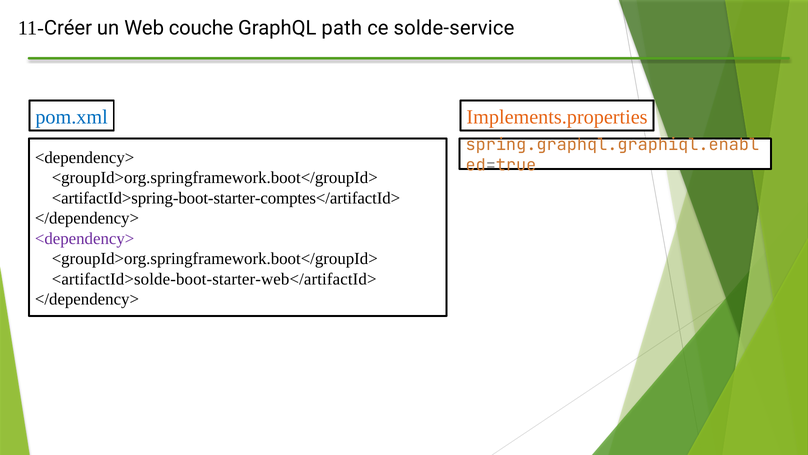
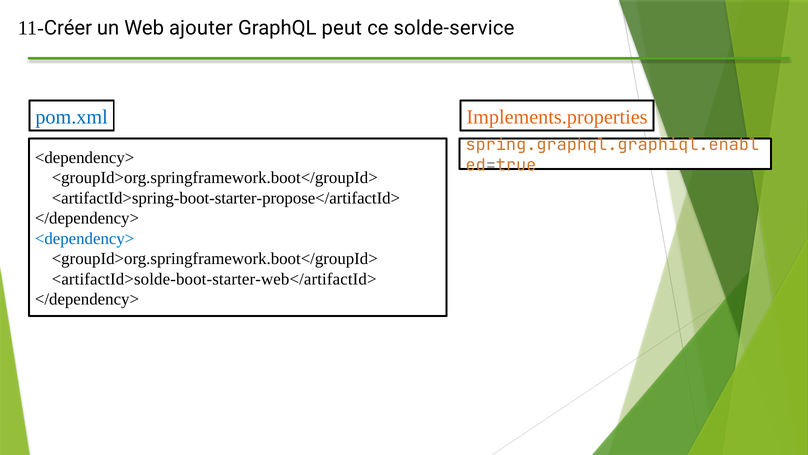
couche: couche -> ajouter
path: path -> peut
<artifactId>spring-boot-starter-comptes</artifactId>: <artifactId>spring-boot-starter-comptes</artifactId> -> <artifactId>spring-boot-starter-propose</artifactId>
<dependency> at (85, 238) colour: purple -> blue
